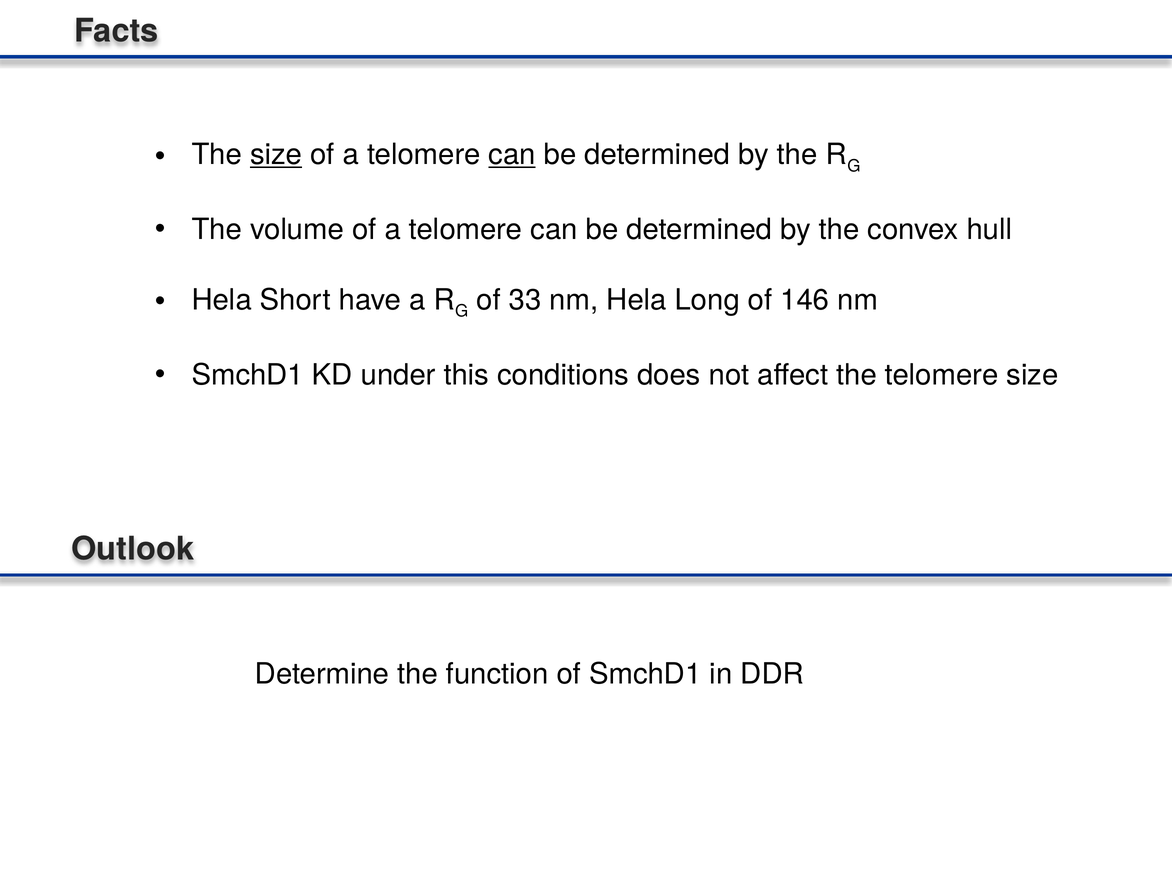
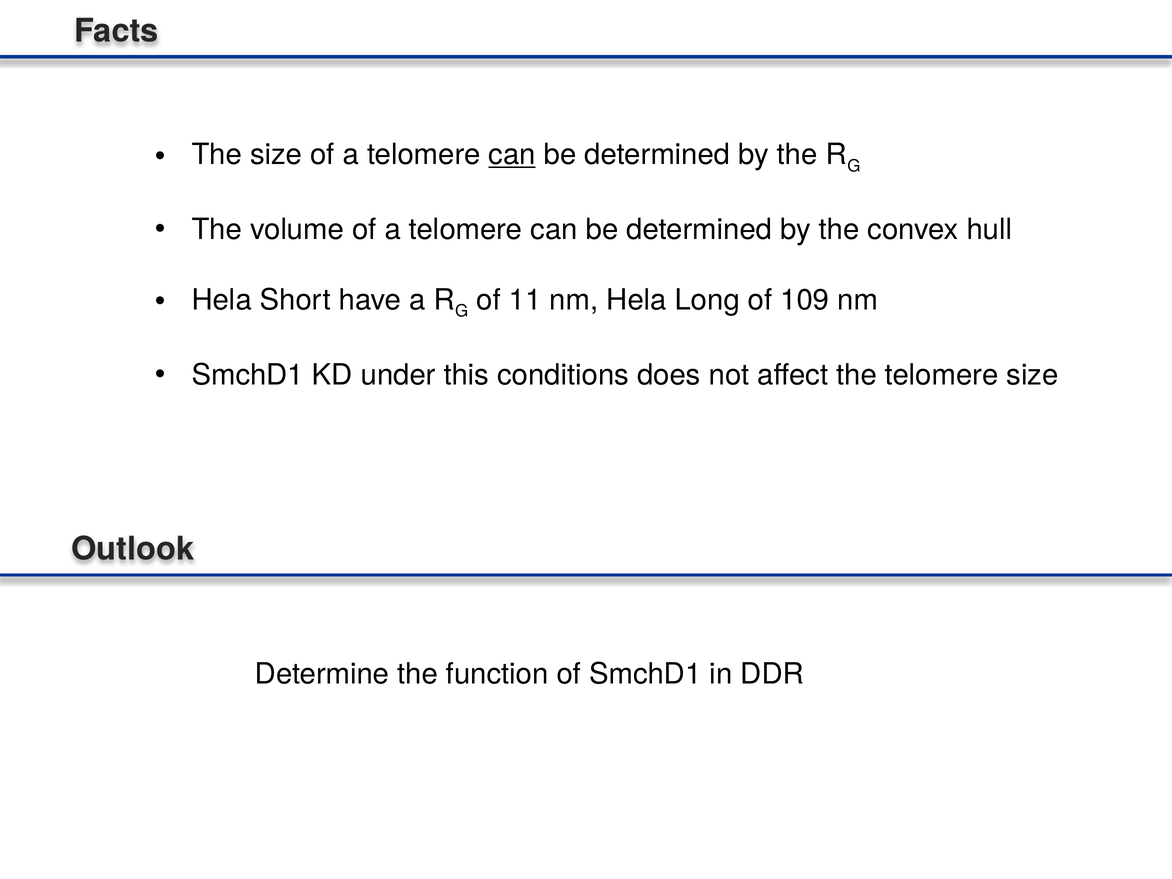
size at (276, 155) underline: present -> none
33: 33 -> 11
146: 146 -> 109
